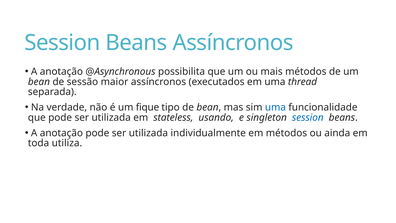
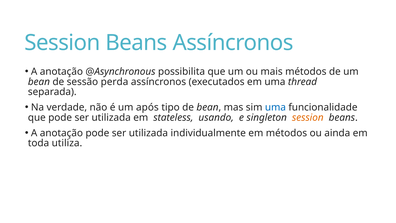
maior: maior -> perda
fique: fique -> após
session at (308, 117) colour: blue -> orange
